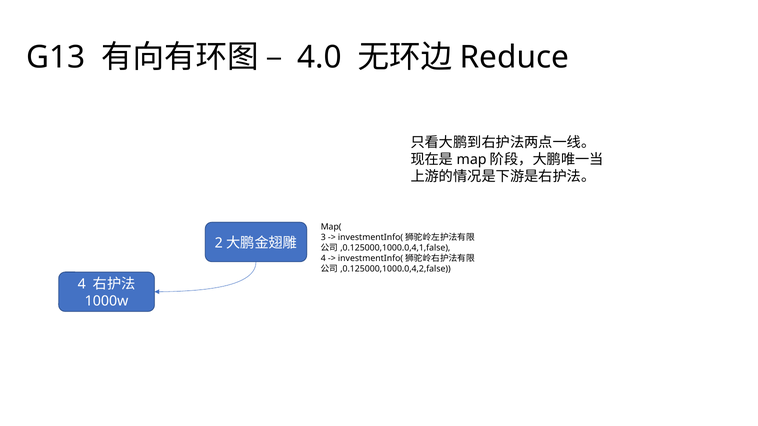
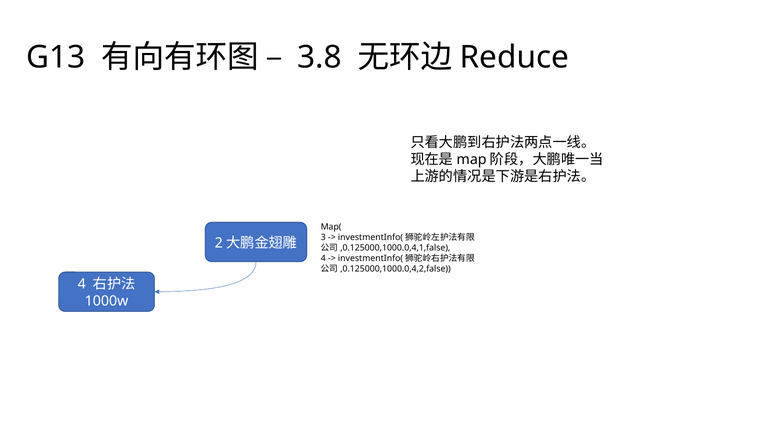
4.0: 4.0 -> 3.8
